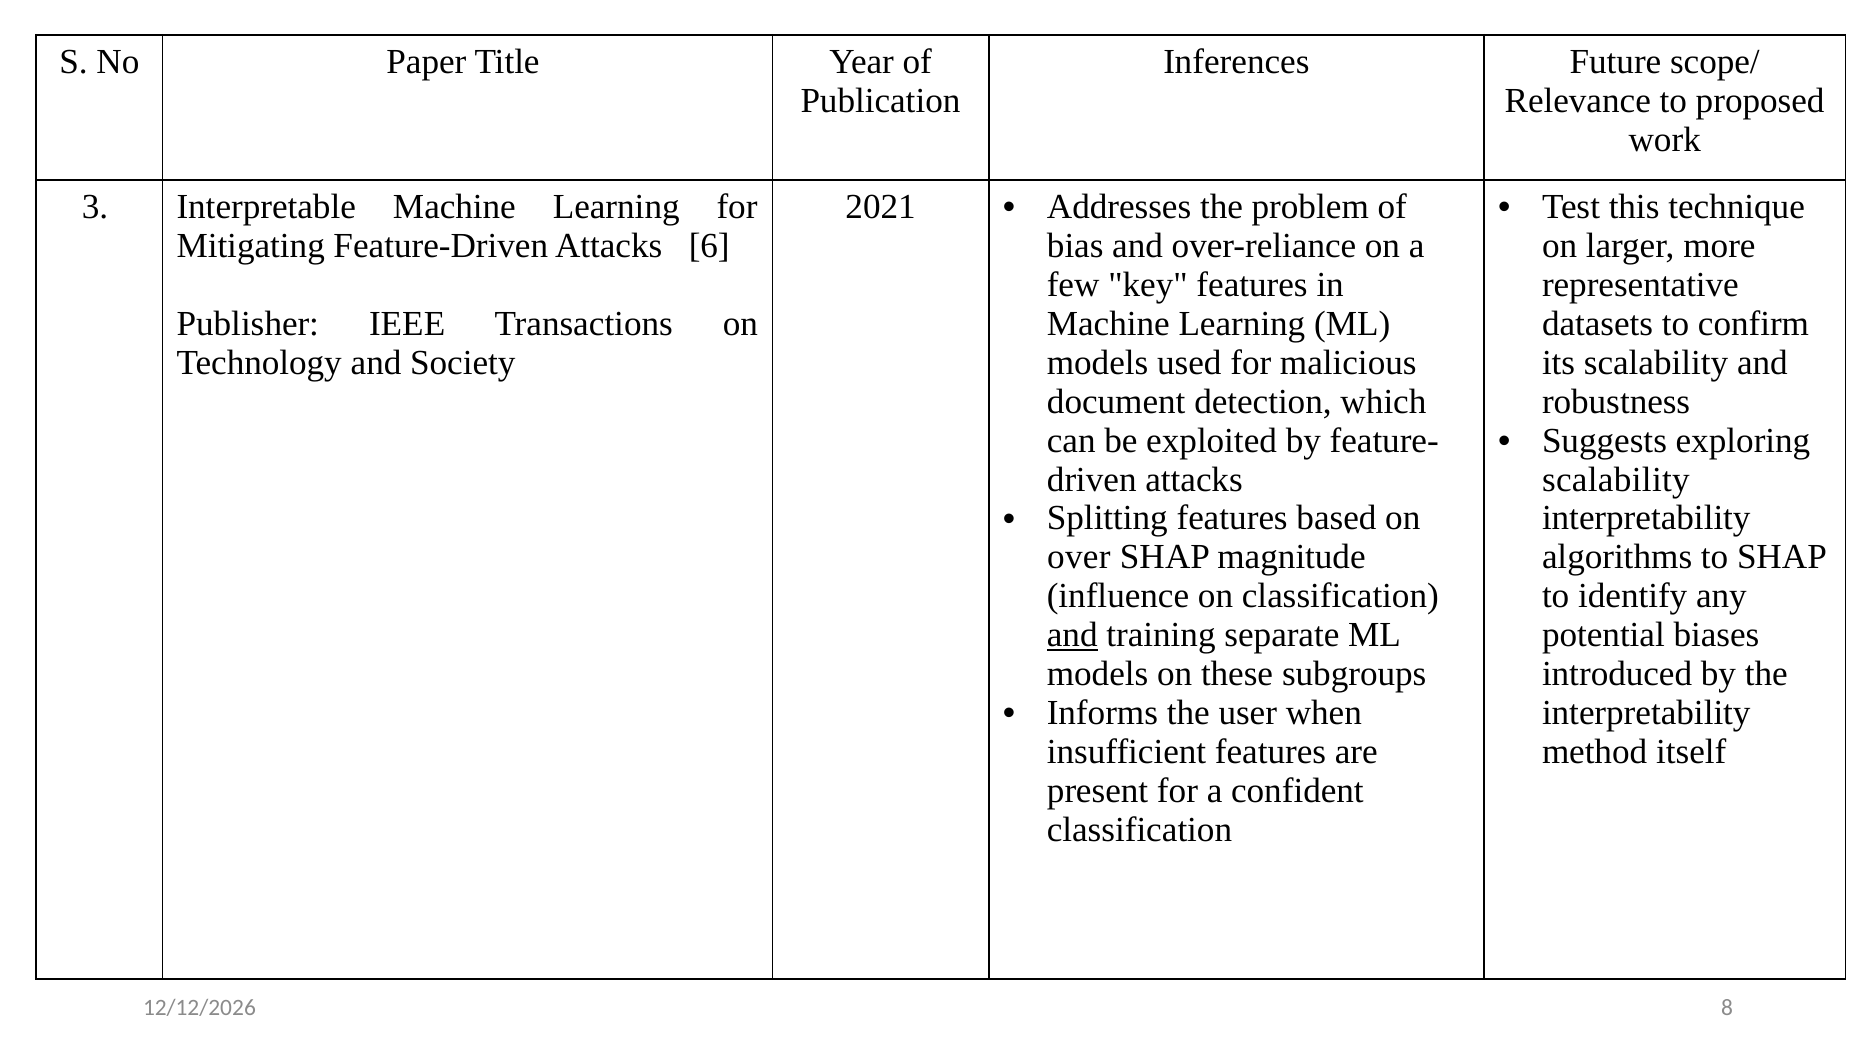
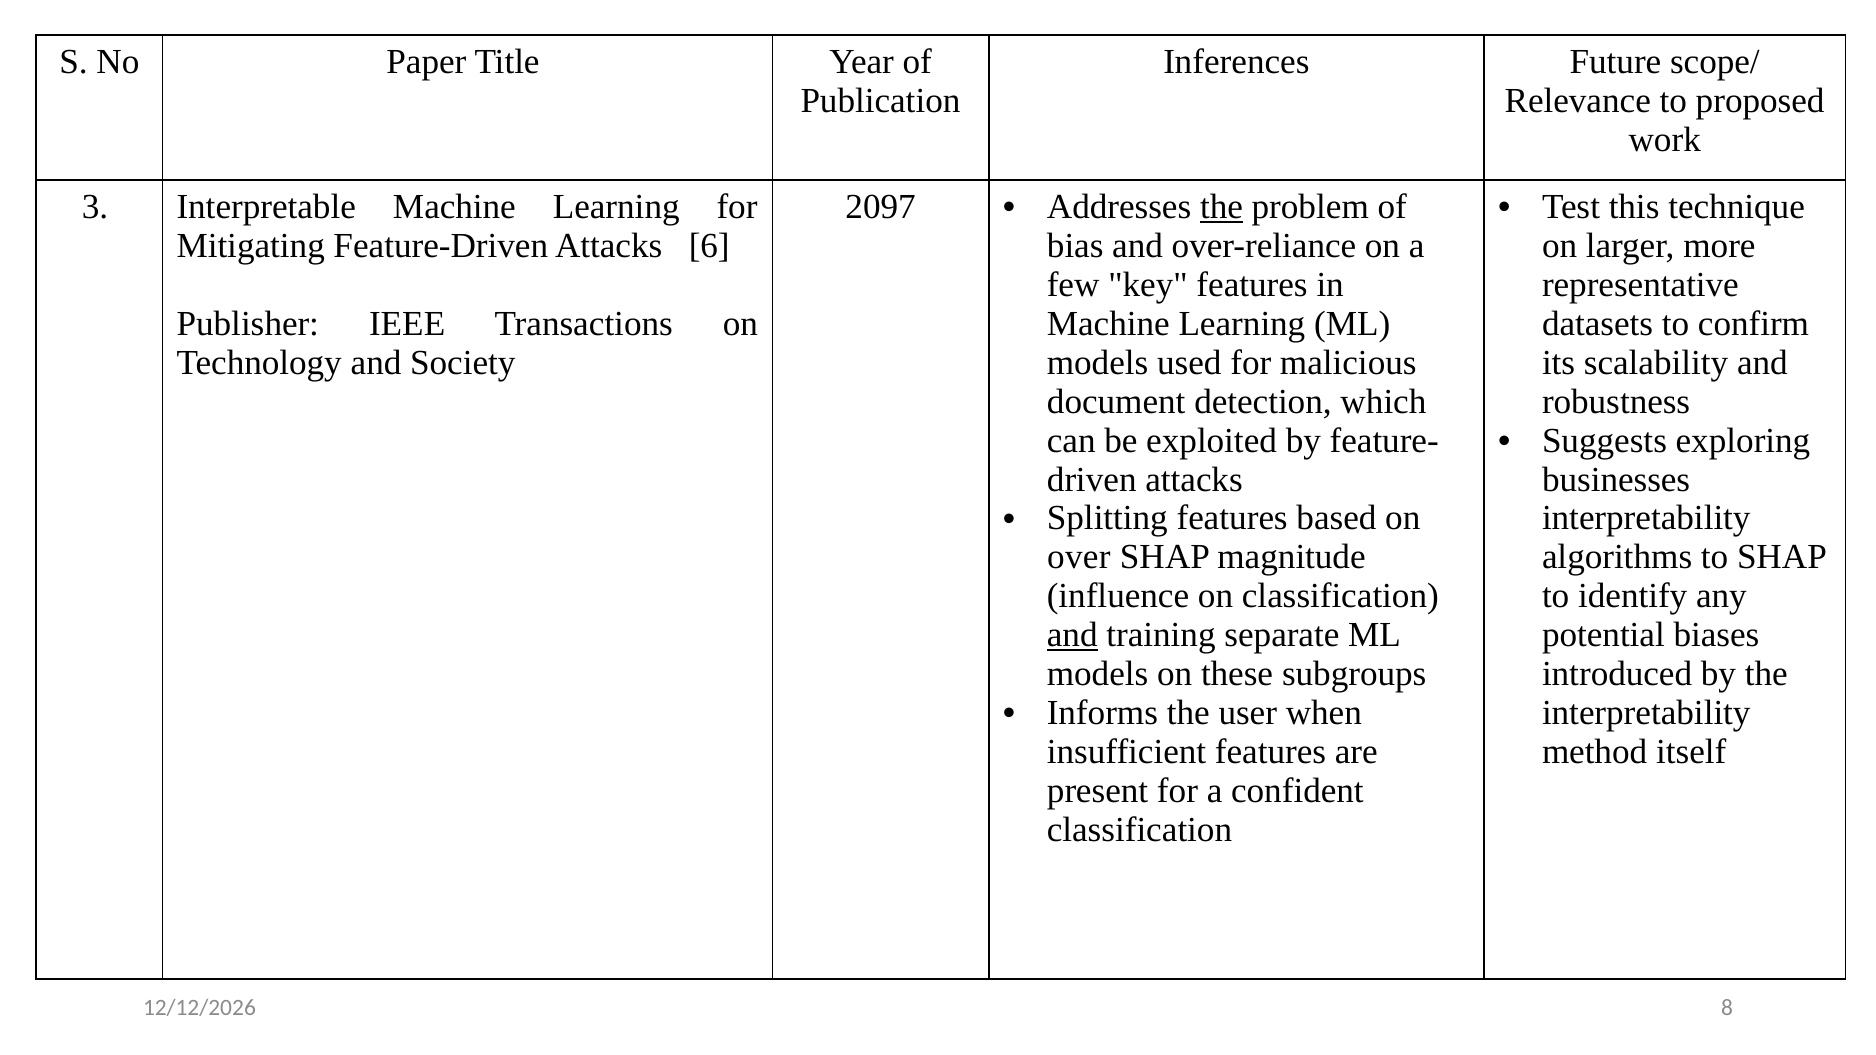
2021: 2021 -> 2097
the at (1222, 207) underline: none -> present
scalability at (1616, 480): scalability -> businesses
